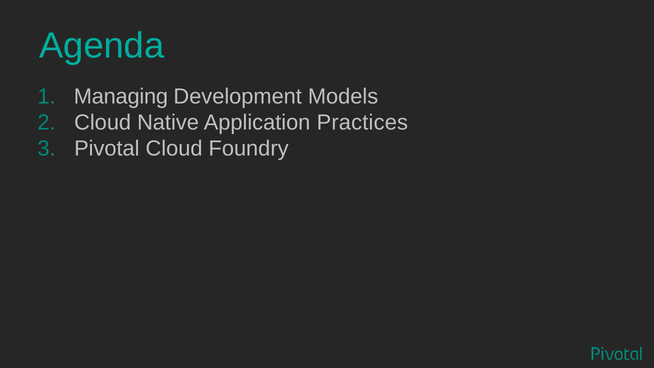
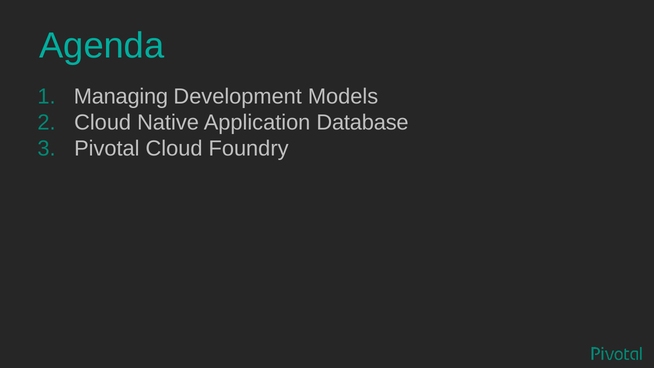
Practices: Practices -> Database
